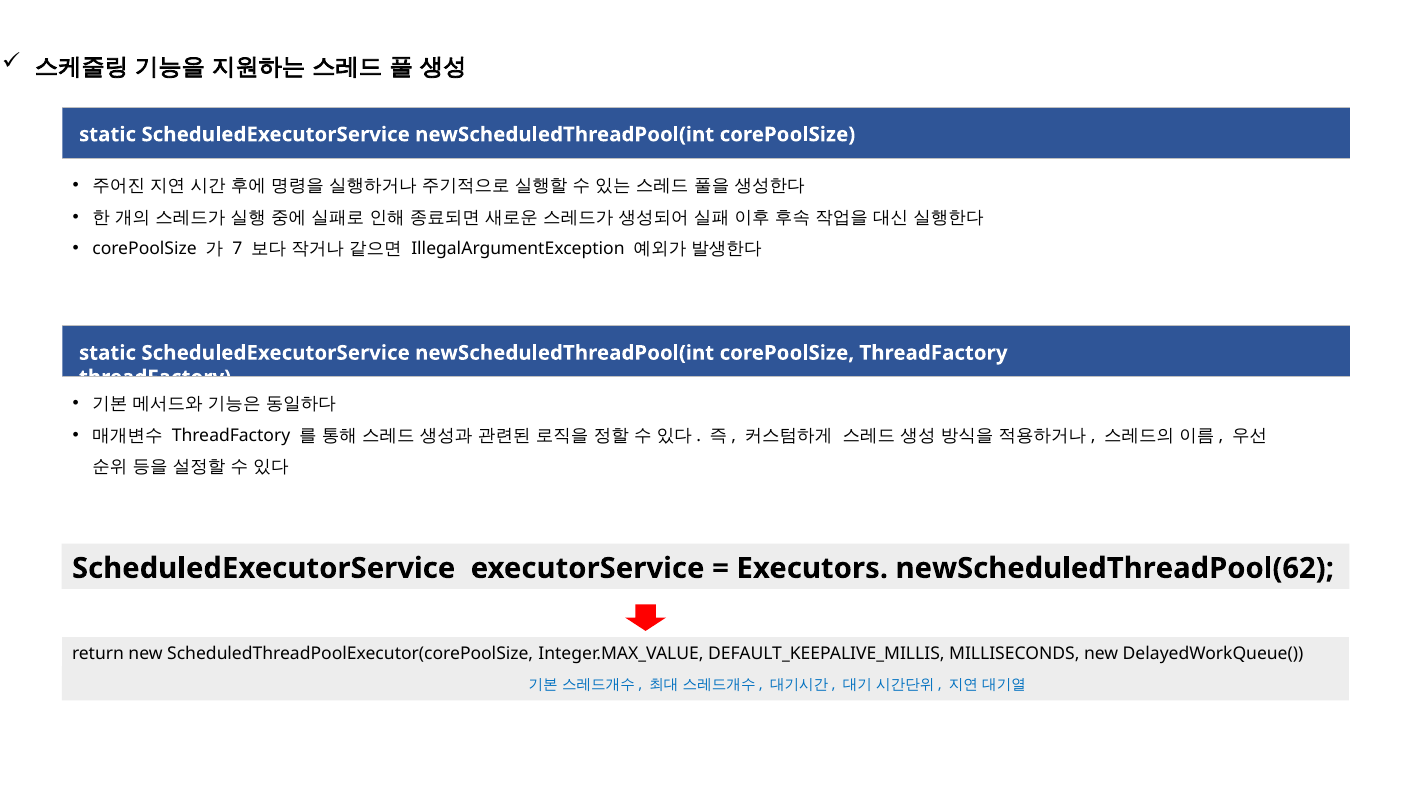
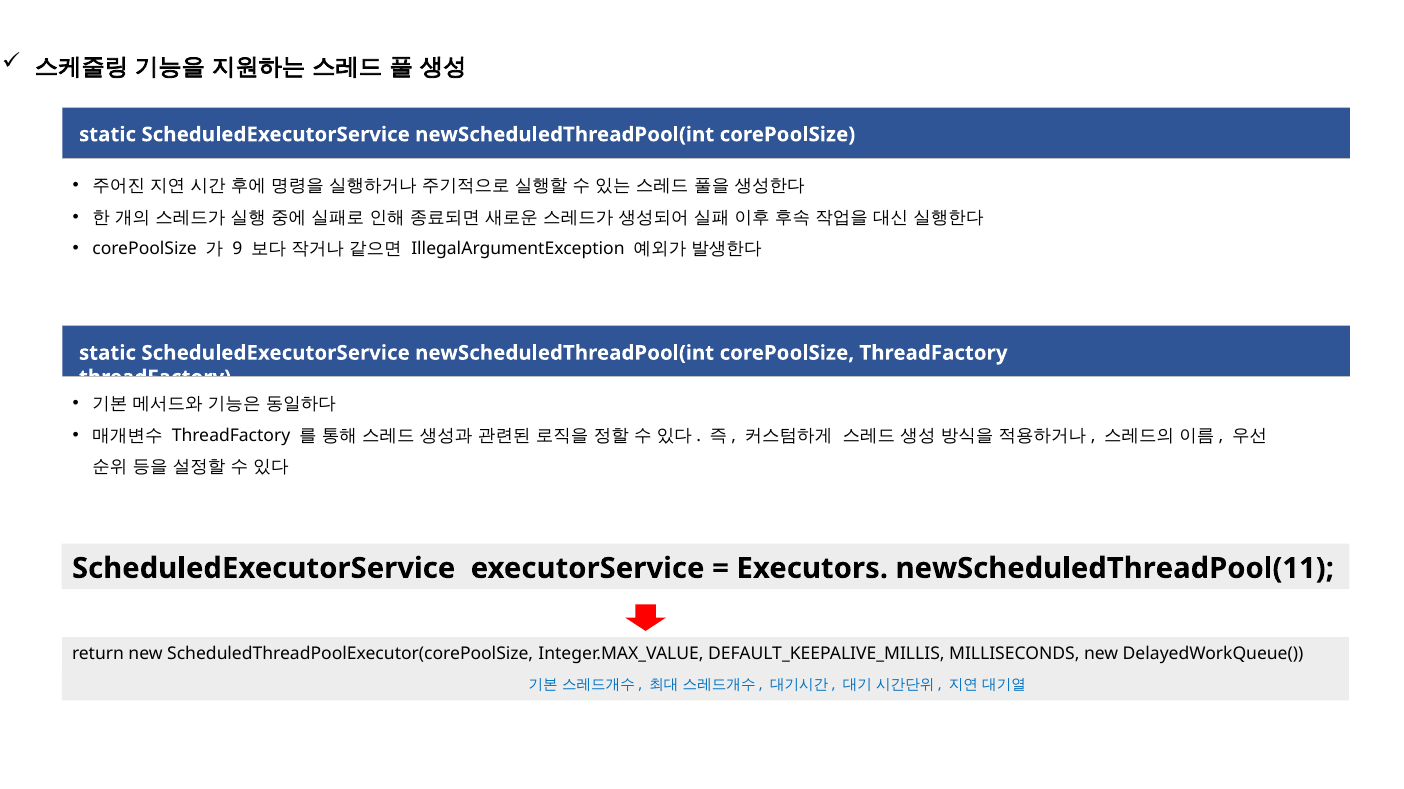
7: 7 -> 9
newScheduledThreadPool(62: newScheduledThreadPool(62 -> newScheduledThreadPool(11
